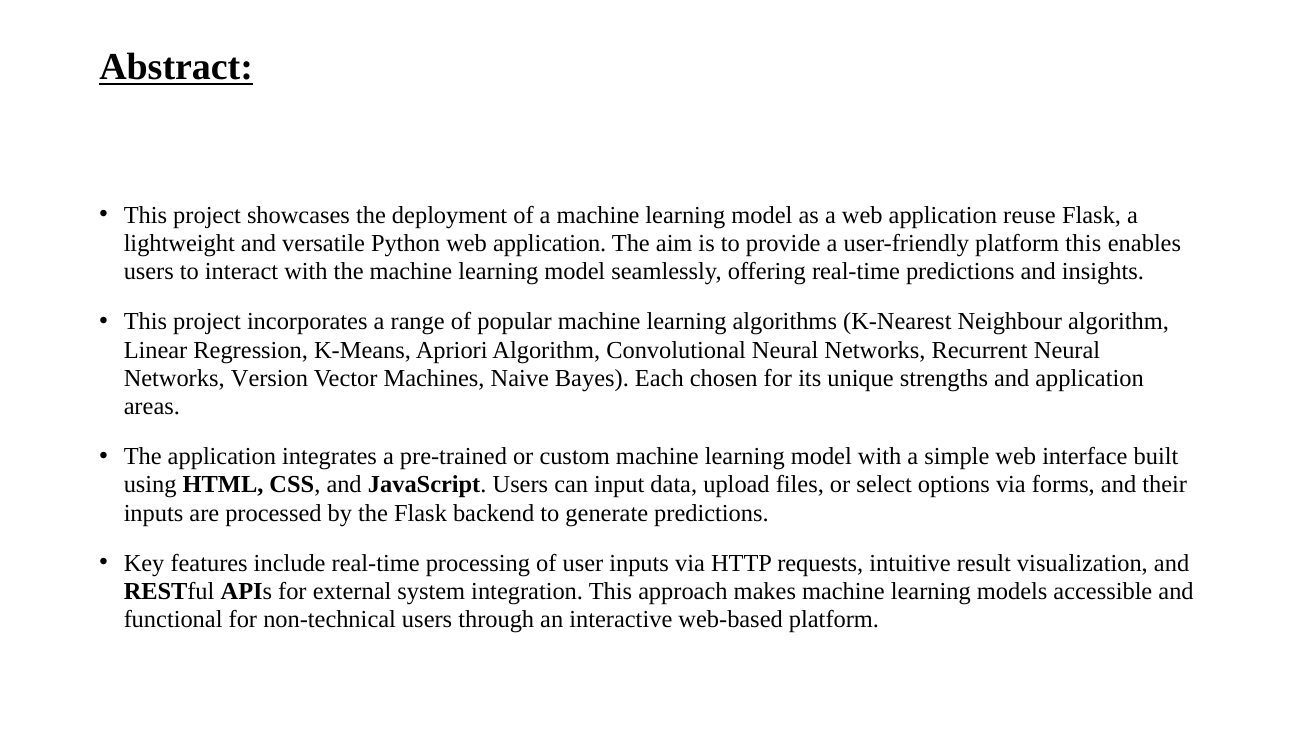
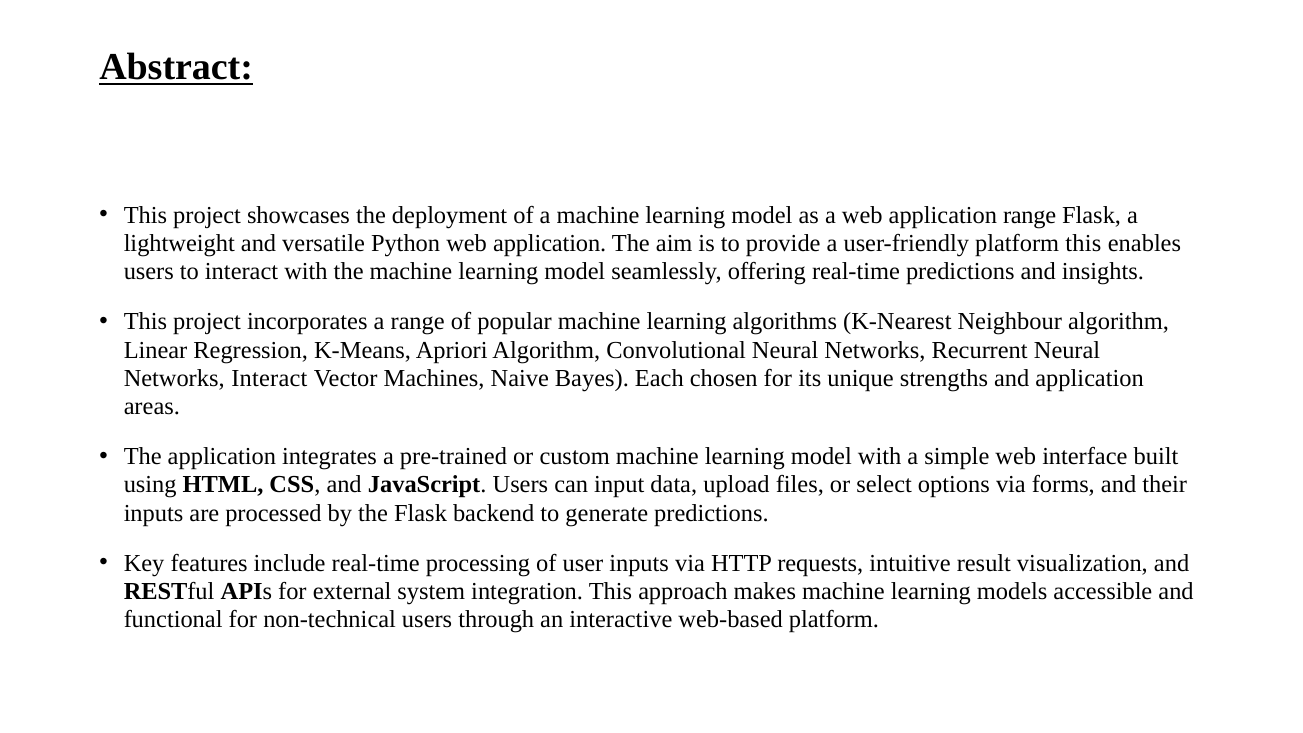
application reuse: reuse -> range
Networks Version: Version -> Interact
